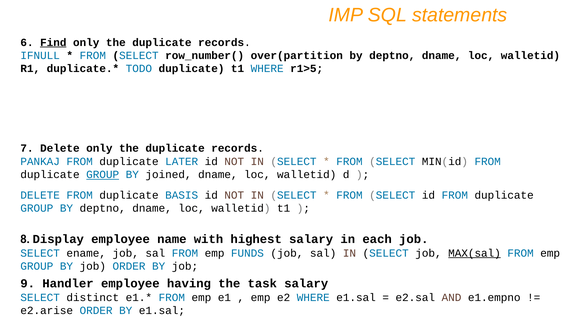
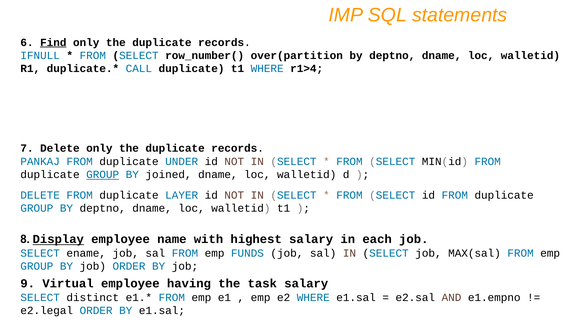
TODO: TODO -> CALL
r1>5: r1>5 -> r1>4
LATER: LATER -> UNDER
BASIS: BASIS -> LAYER
Display underline: none -> present
MAX(sal underline: present -> none
Handler: Handler -> Virtual
e2.arise: e2.arise -> e2.legal
